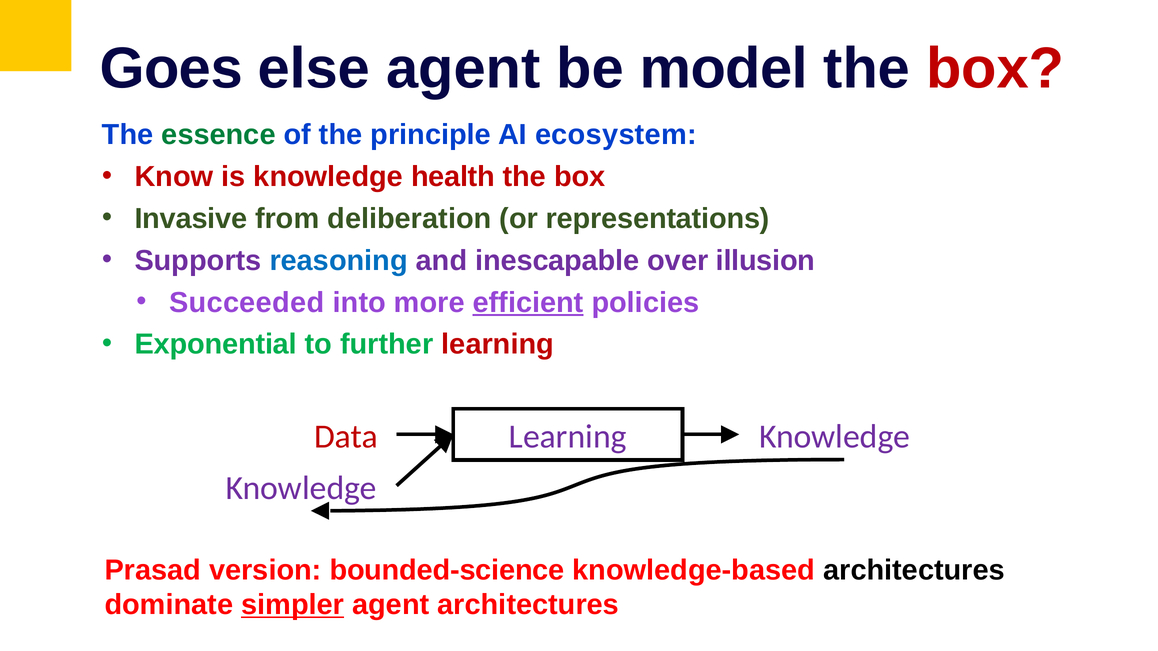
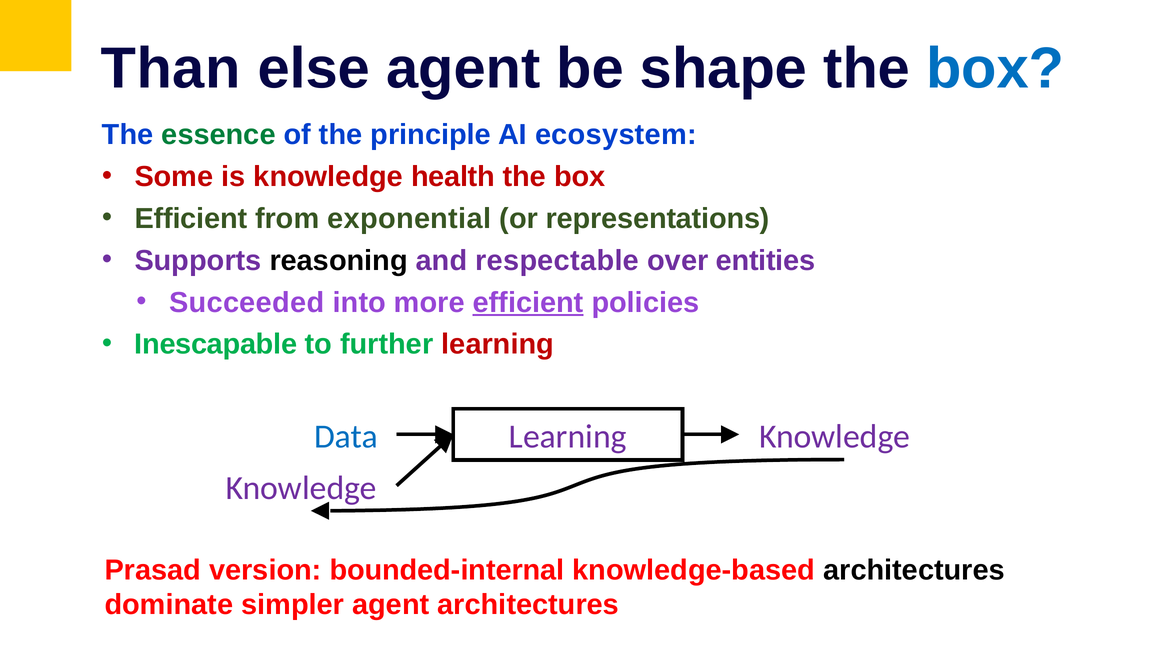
Goes: Goes -> Than
model: model -> shape
box at (995, 69) colour: red -> blue
Know: Know -> Some
Invasive at (191, 219): Invasive -> Efficient
deliberation: deliberation -> exponential
reasoning colour: blue -> black
inescapable: inescapable -> respectable
illusion: illusion -> entities
Exponential: Exponential -> Inescapable
Data colour: red -> blue
bounded-science: bounded-science -> bounded-internal
simpler underline: present -> none
